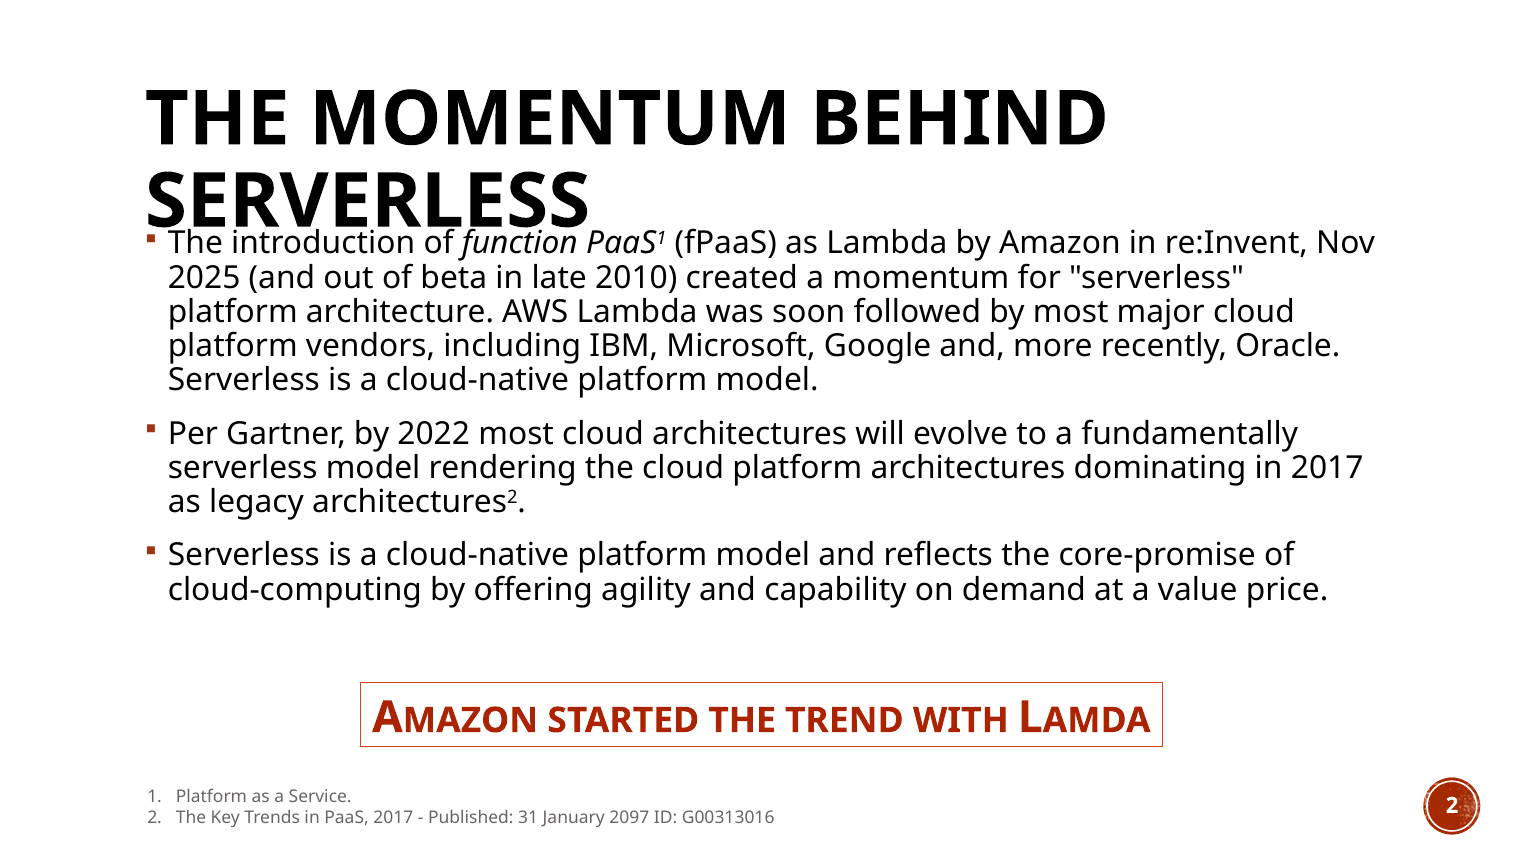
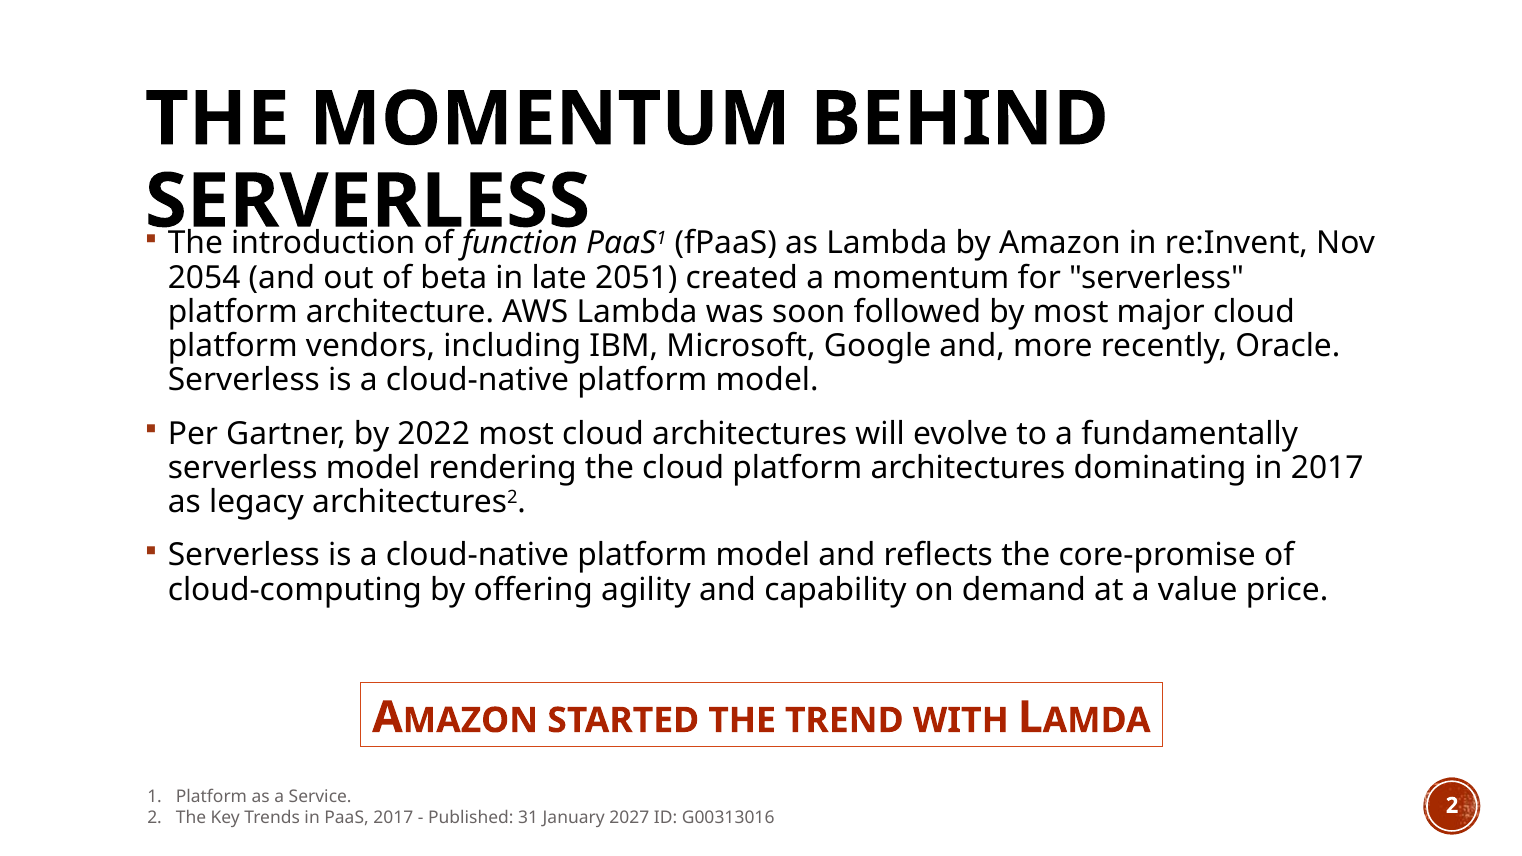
2025: 2025 -> 2054
2010: 2010 -> 2051
2097: 2097 -> 2027
